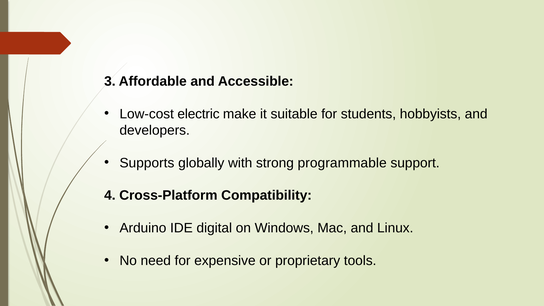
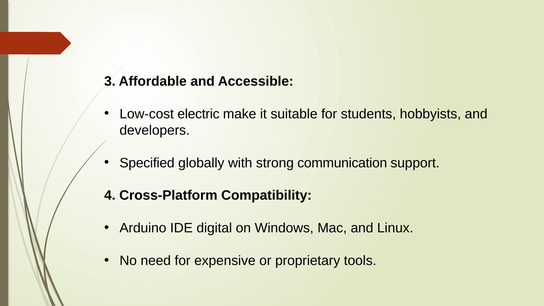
Supports: Supports -> Specified
programmable: programmable -> communication
